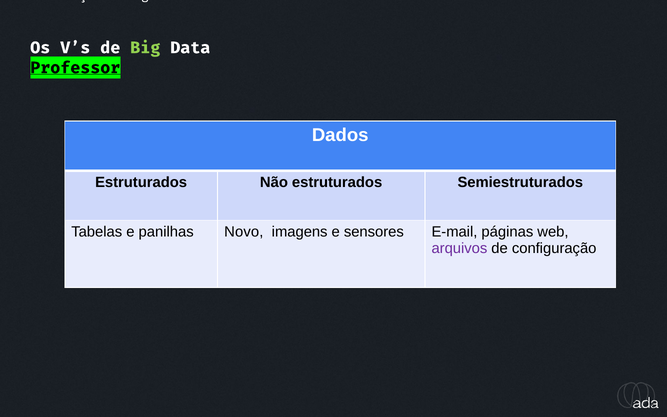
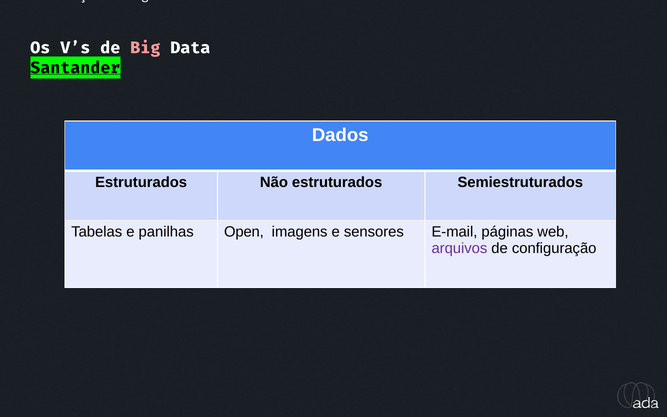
Big at (145, 48) colour: light green -> pink
Professor: Professor -> Santander
Novo: Novo -> Open
